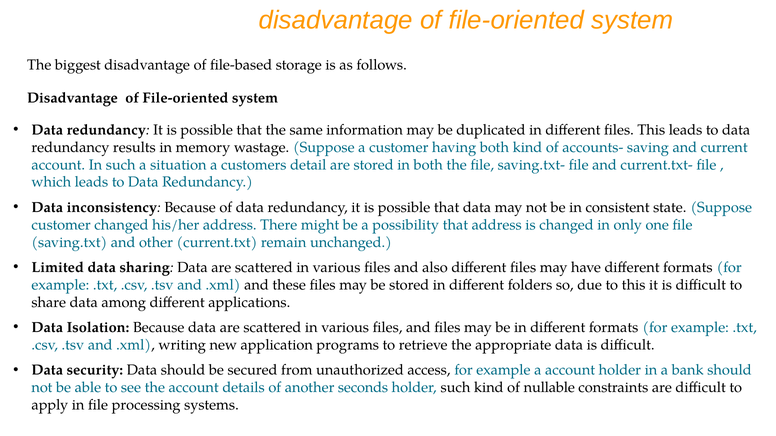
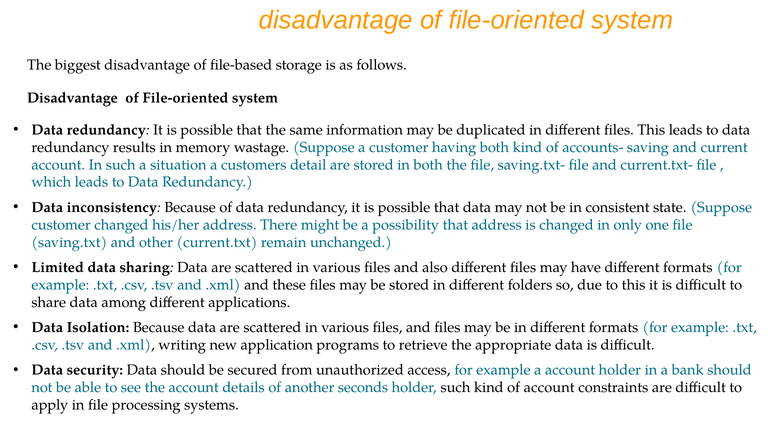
of nullable: nullable -> account
